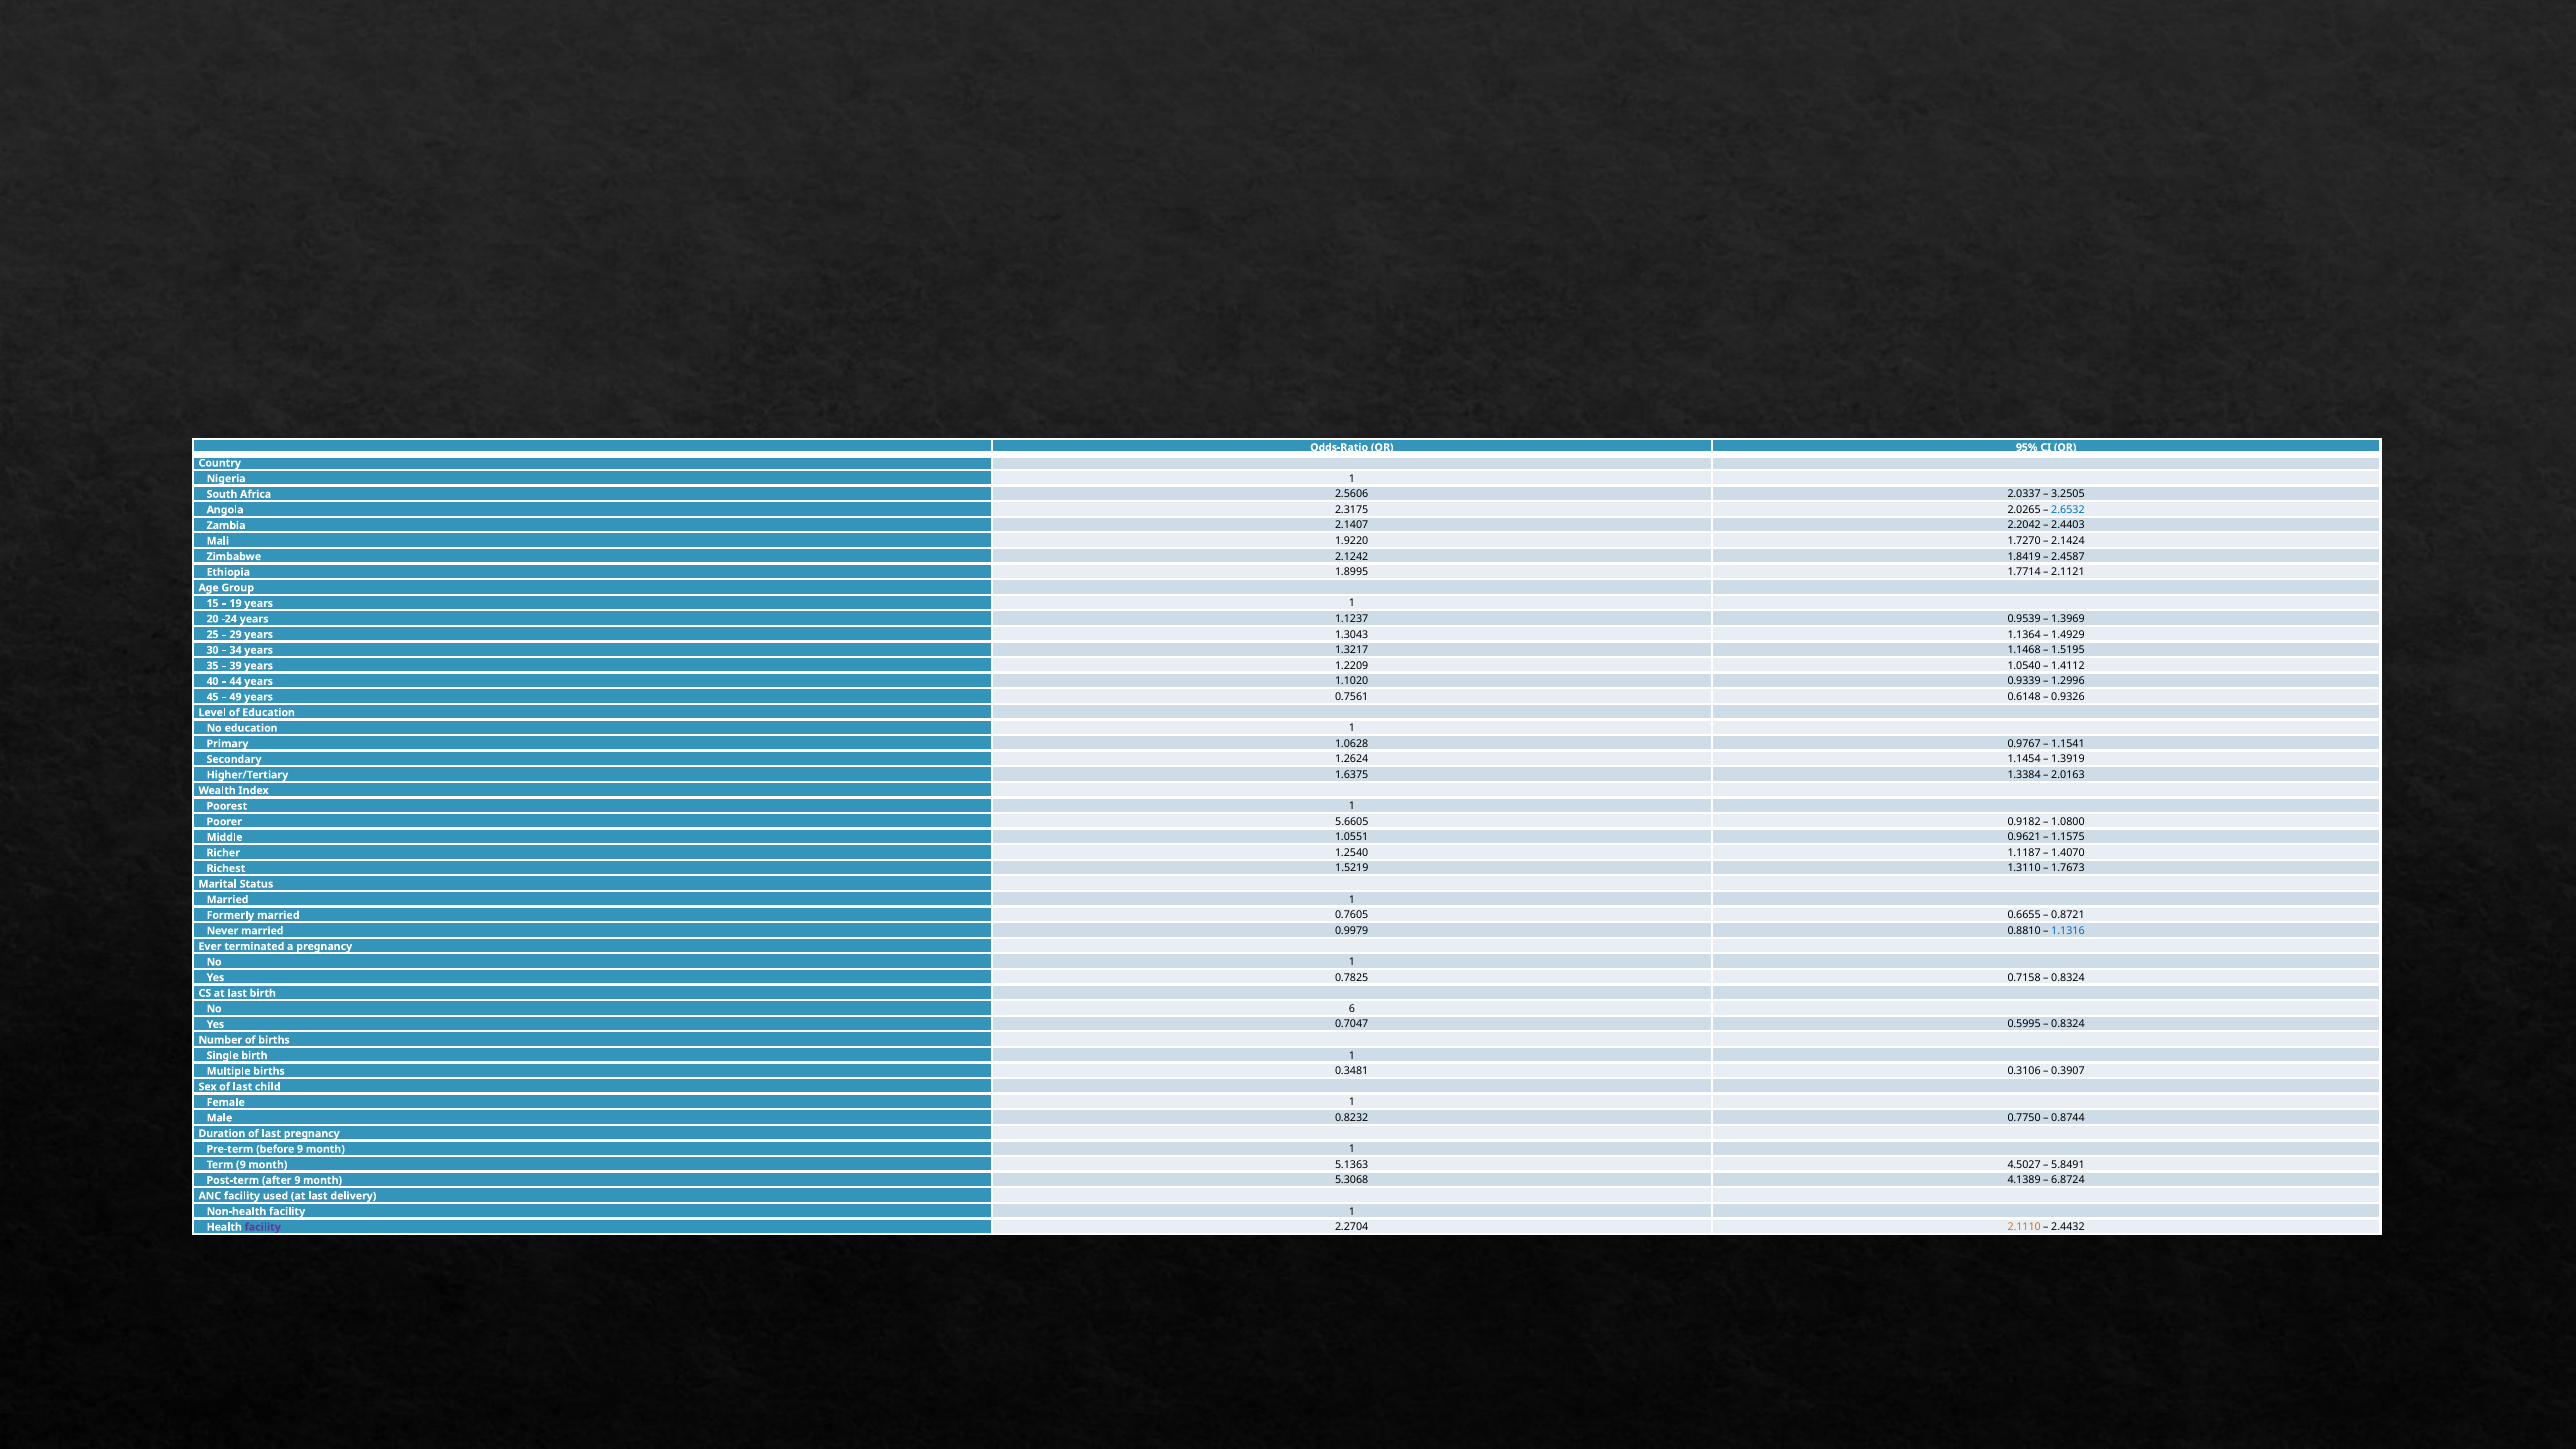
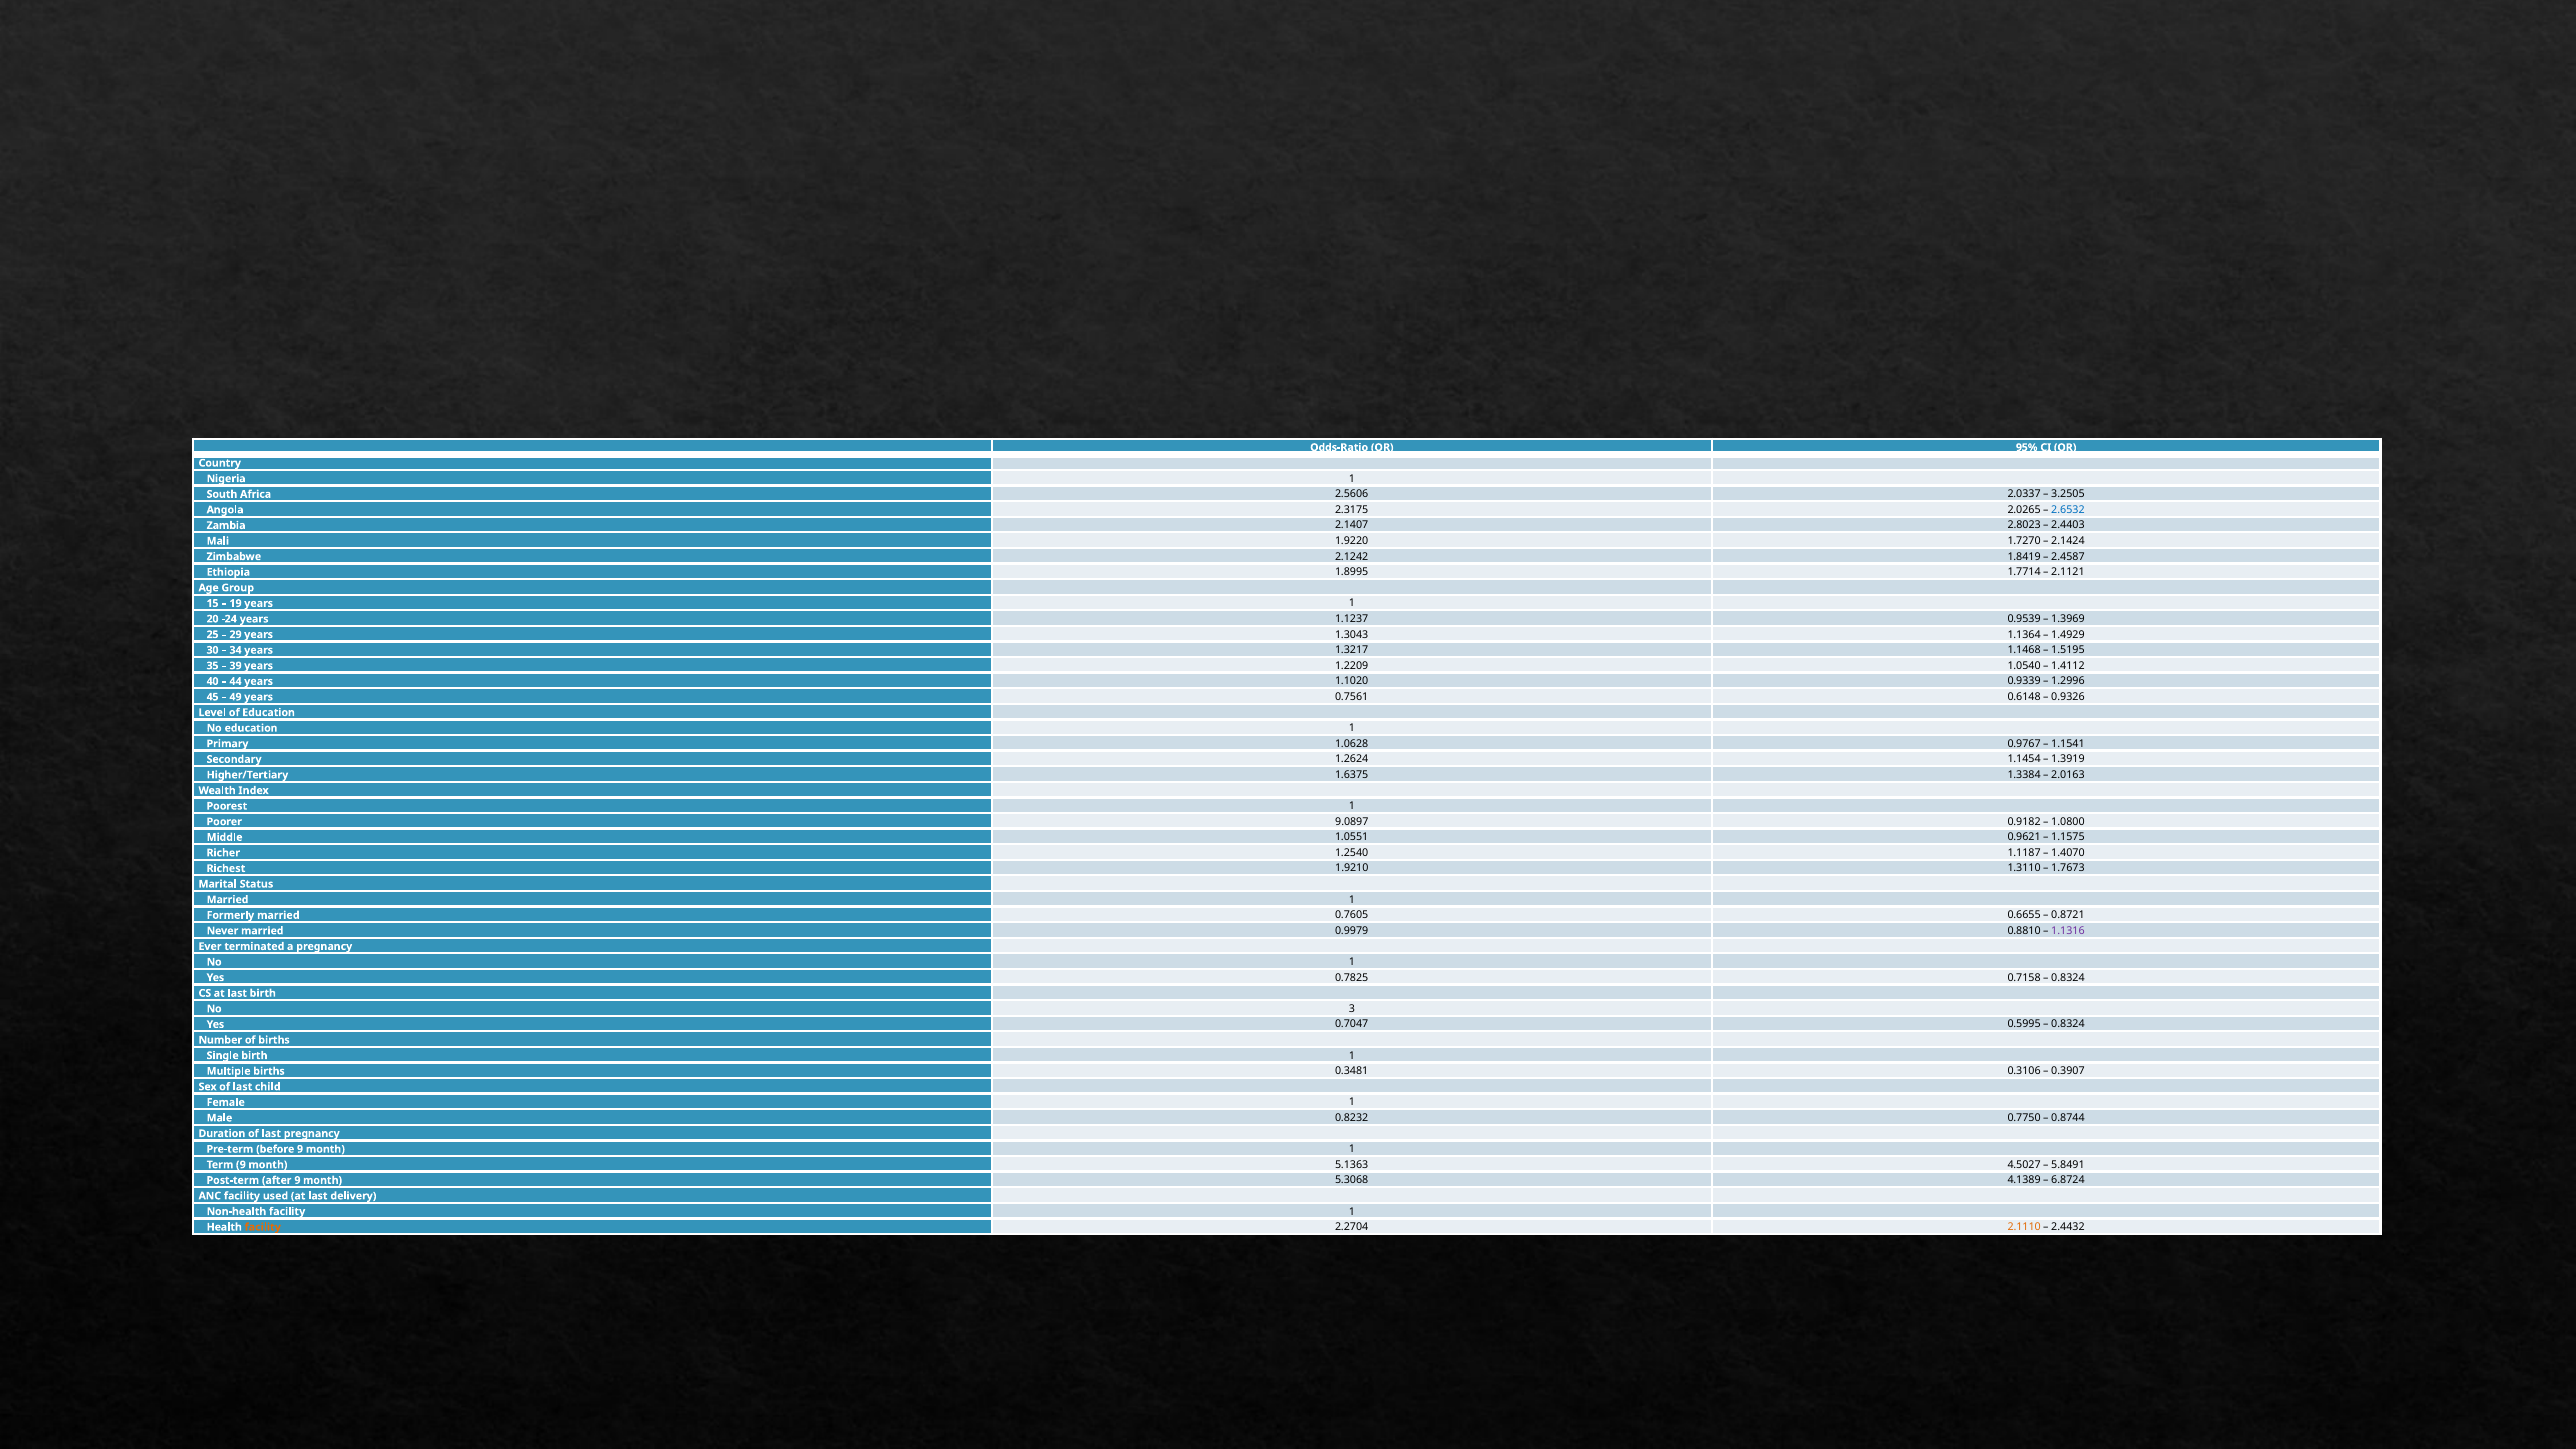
2.2042: 2.2042 -> 2.8023
5.6605: 5.6605 -> 9.0897
1.5219: 1.5219 -> 1.9210
1.1316 colour: blue -> purple
6: 6 -> 3
facility at (263, 1227) colour: purple -> orange
